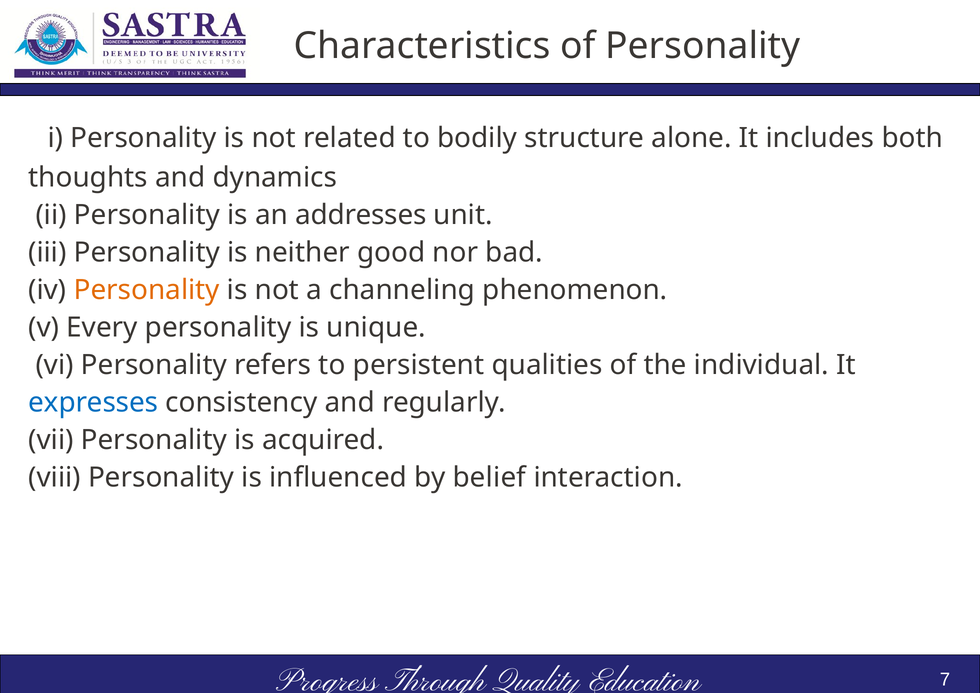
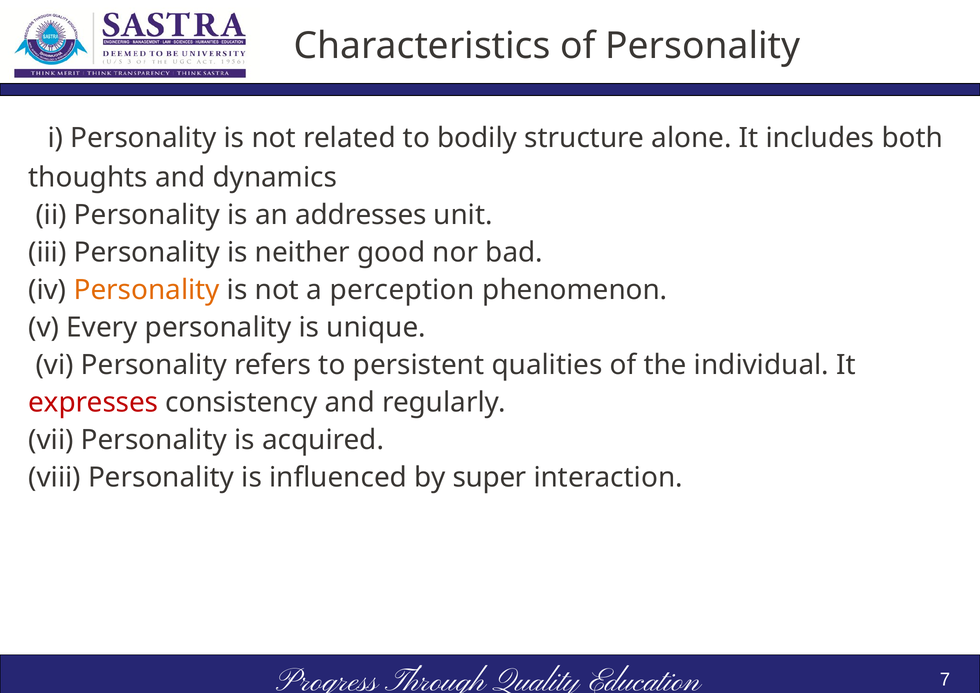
channeling: channeling -> perception
expresses colour: blue -> red
belief: belief -> super
